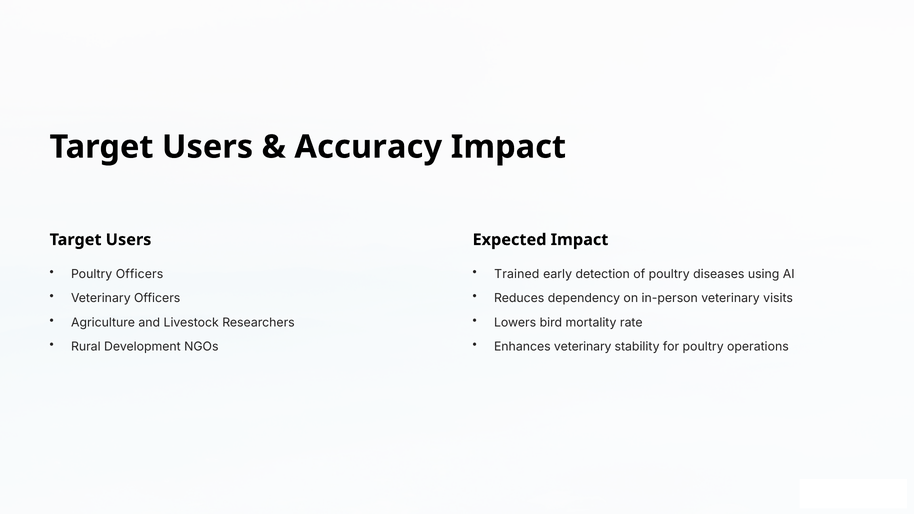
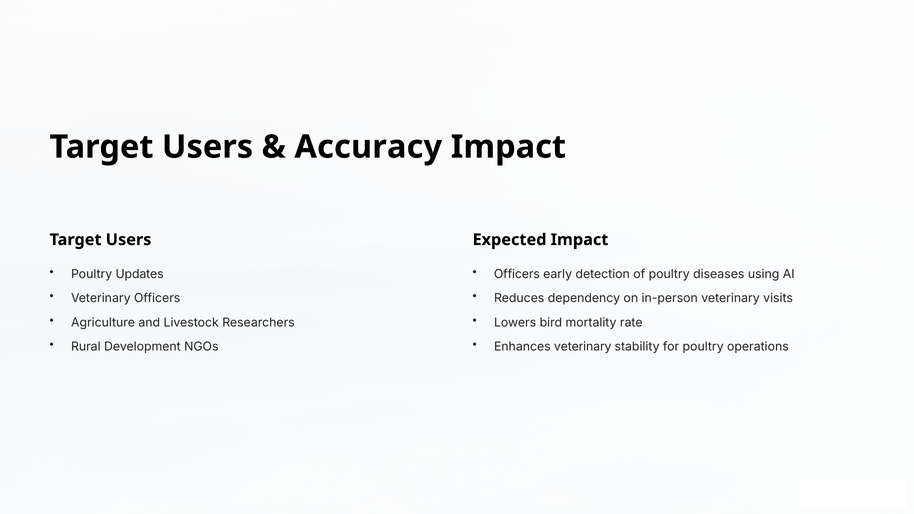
Poultry Officers: Officers -> Updates
Trained at (517, 274): Trained -> Officers
